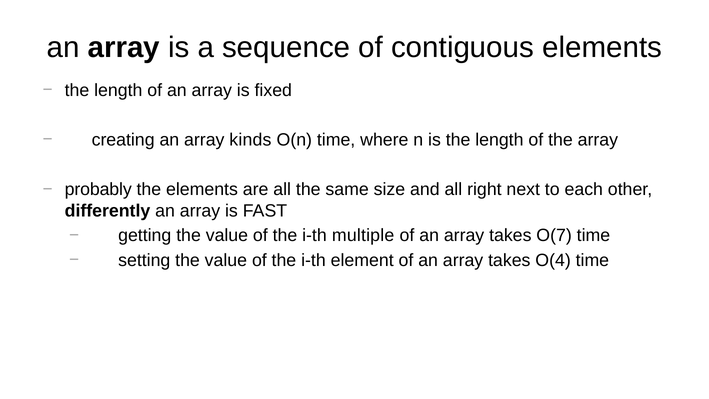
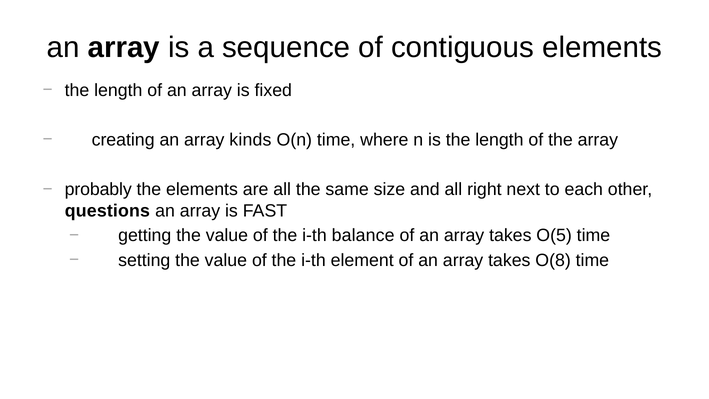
differently: differently -> questions
multiple: multiple -> balance
O(7: O(7 -> O(5
O(4: O(4 -> O(8
